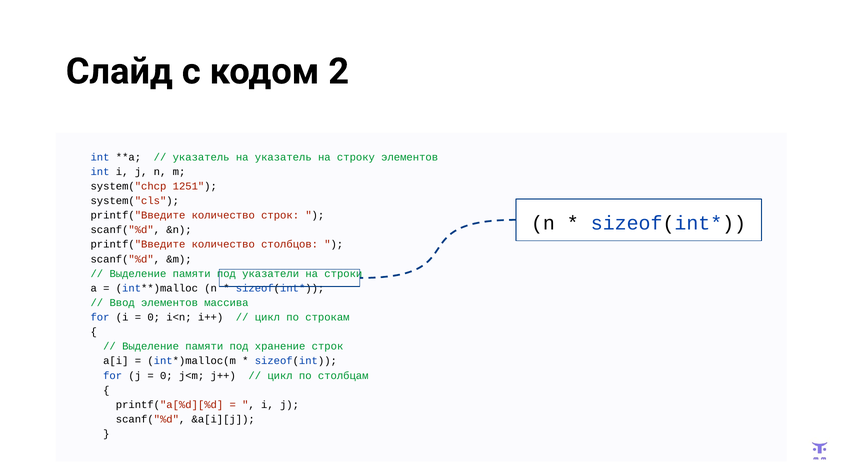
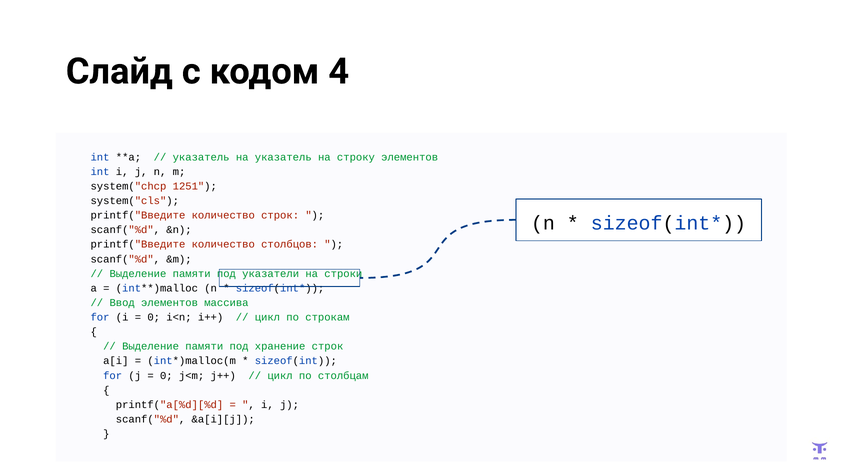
2: 2 -> 4
